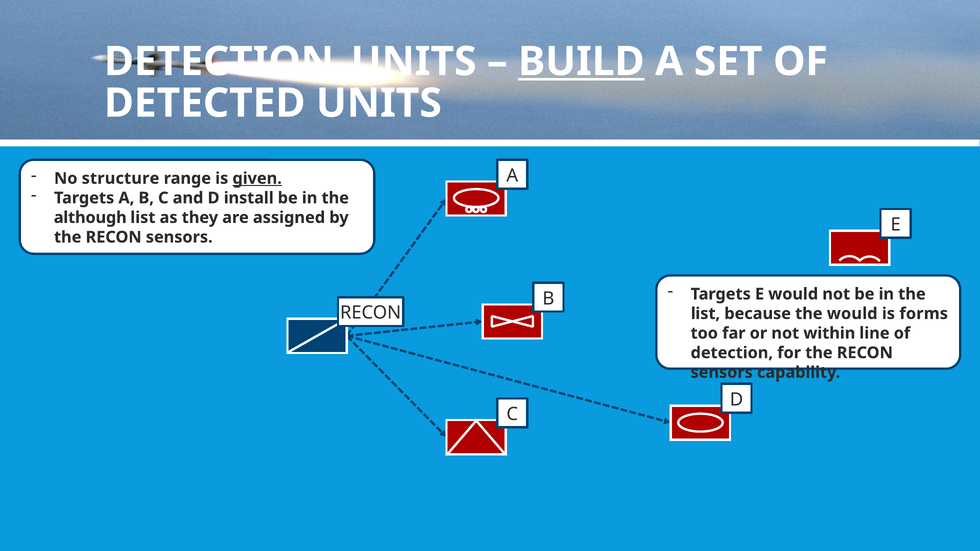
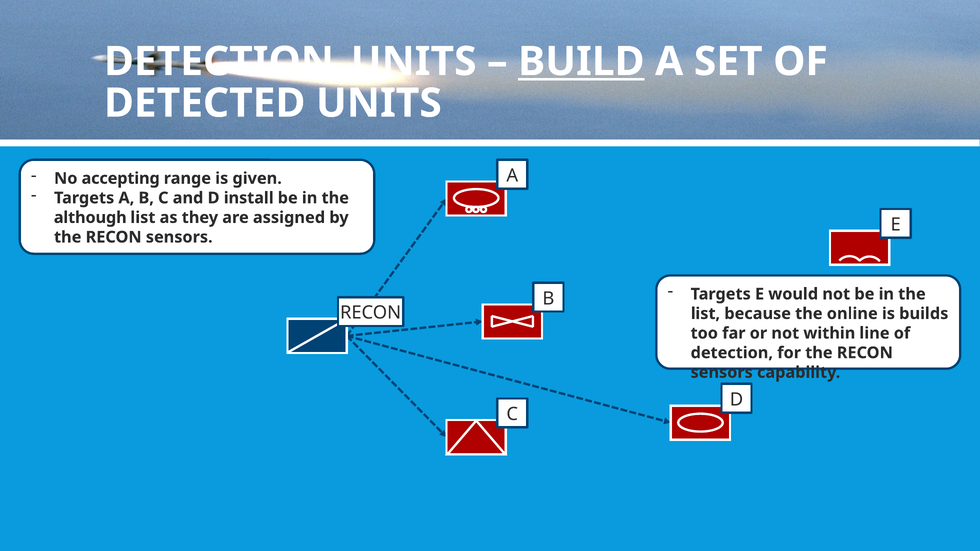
structure: structure -> accepting
given underline: present -> none
the would: would -> online
forms: forms -> builds
